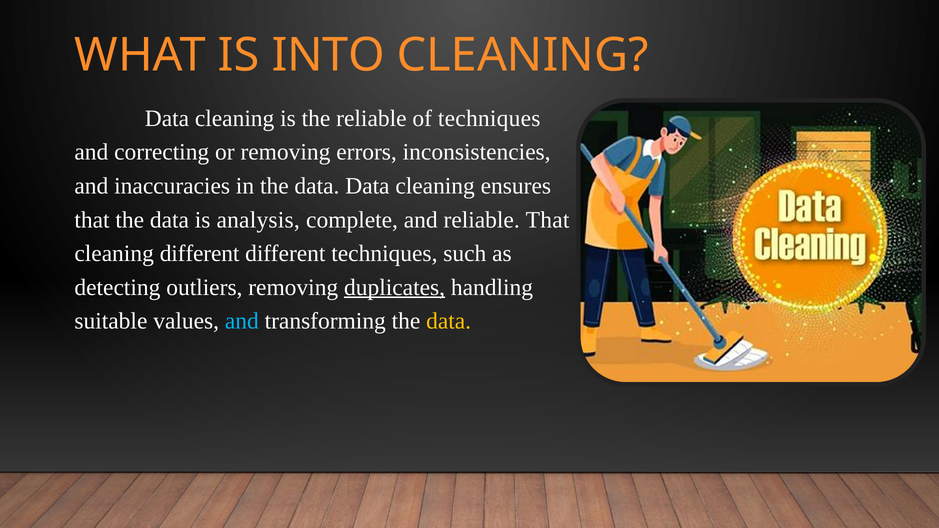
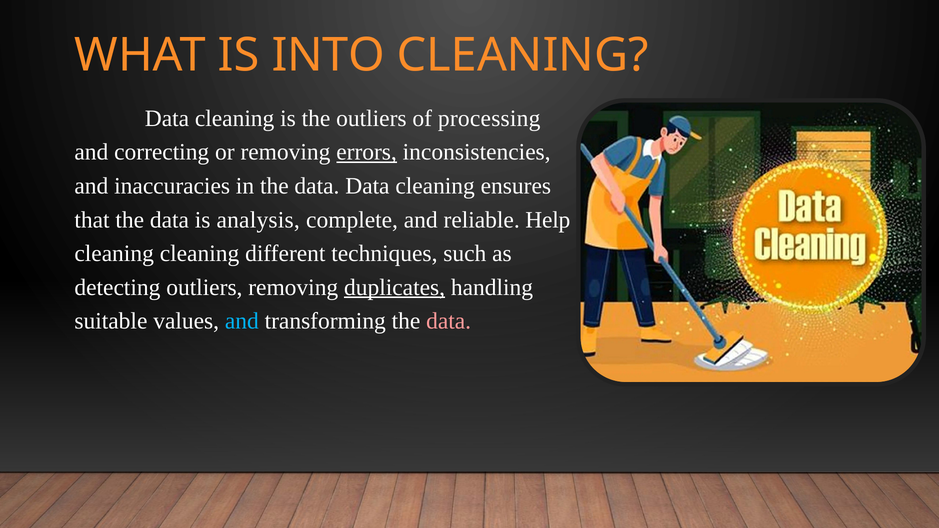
the reliable: reliable -> outliers
of techniques: techniques -> processing
errors underline: none -> present
reliable That: That -> Help
cleaning different: different -> cleaning
data at (449, 321) colour: yellow -> pink
